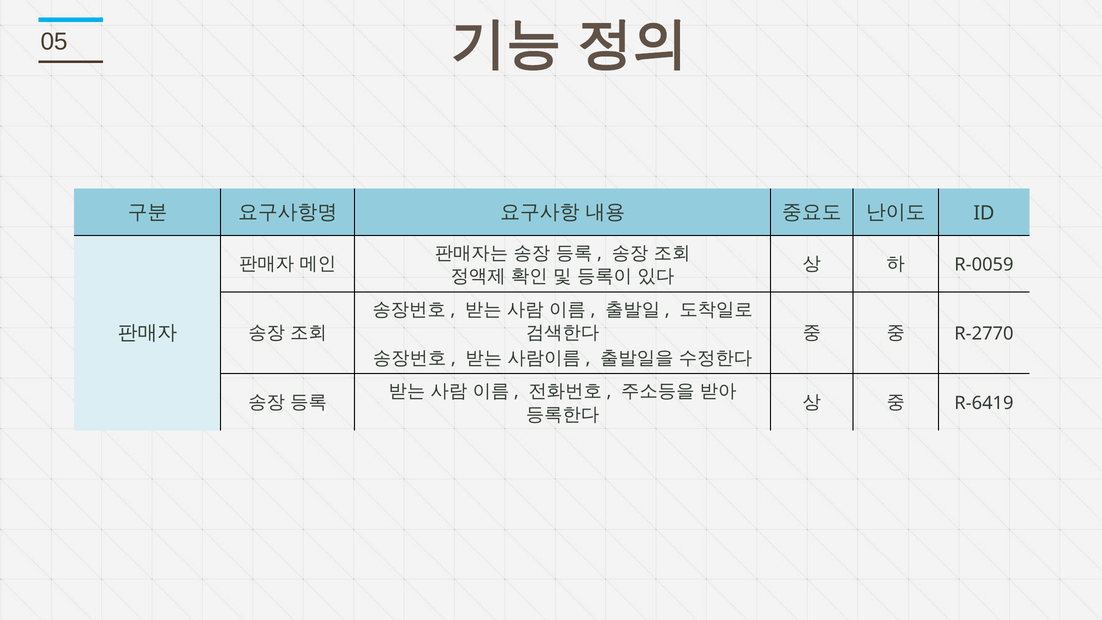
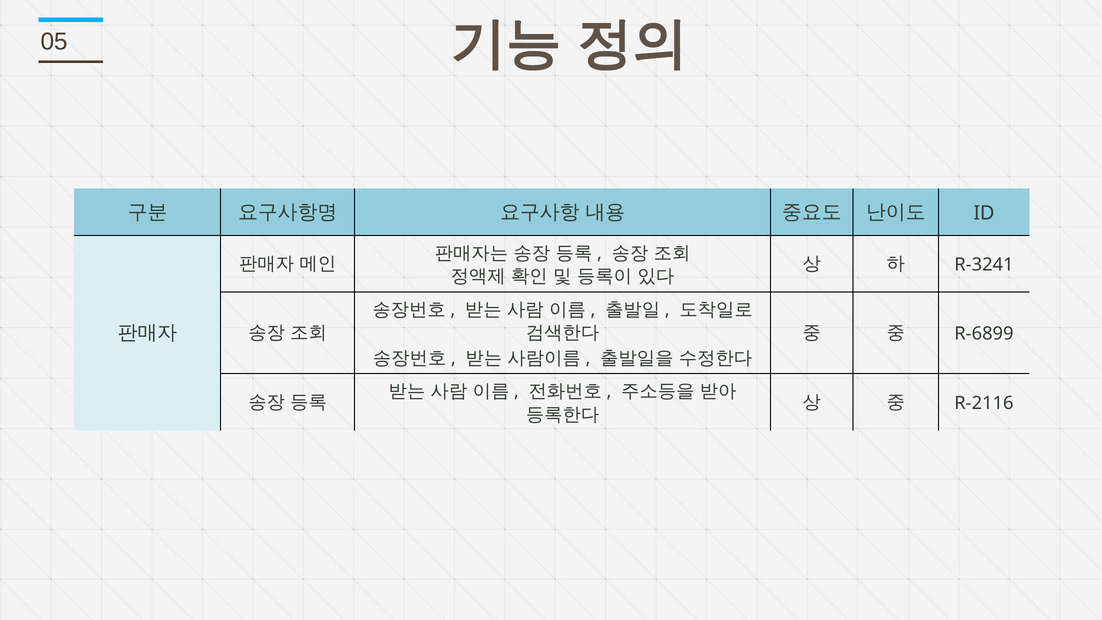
R-0059: R-0059 -> R-3241
R-2770: R-2770 -> R-6899
R-6419: R-6419 -> R-2116
